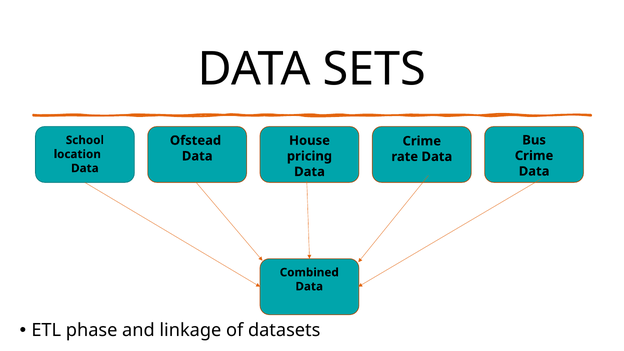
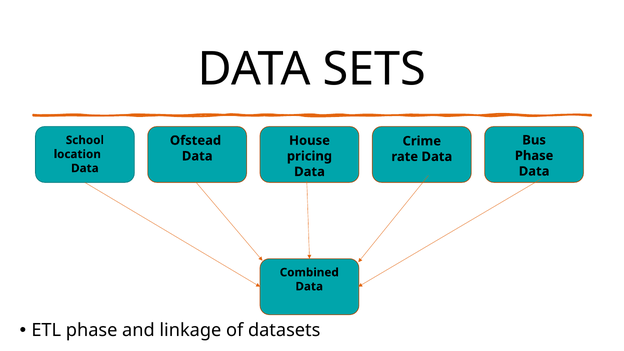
Crime at (534, 156): Crime -> Phase
